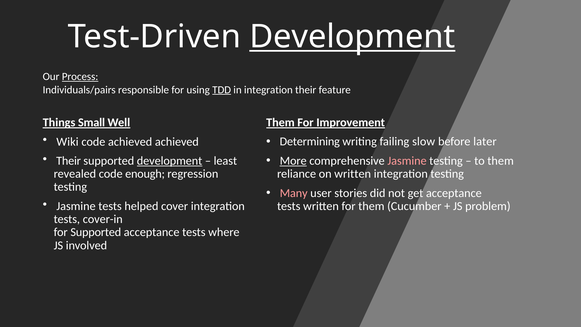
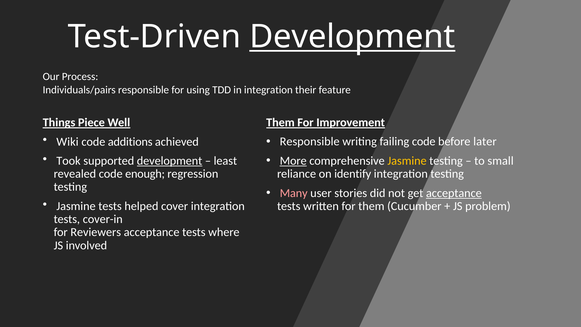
Process underline: present -> none
TDD underline: present -> none
Small: Small -> Piece
code achieved: achieved -> additions
Determining at (310, 142): Determining -> Responsible
failing slow: slow -> code
Their at (69, 161): Their -> Took
Jasmine at (407, 161) colour: pink -> yellow
to them: them -> small
on written: written -> identify
acceptance at (454, 193) underline: none -> present
for Supported: Supported -> Reviewers
